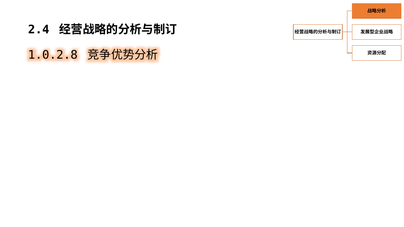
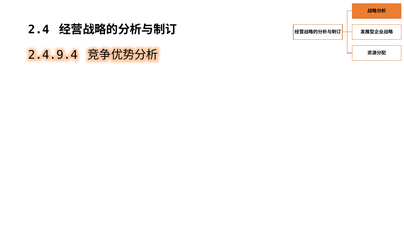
1.0.2.8: 1.0.2.8 -> 2.4.9.4
